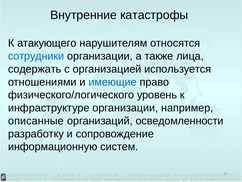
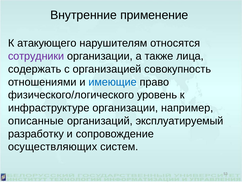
катастрофы: катастрофы -> применение
сотрудники colour: blue -> purple
используется: используется -> совокупность
осведомленности: осведомленности -> эксплуатируемый
информационную: информационную -> осуществляющих
